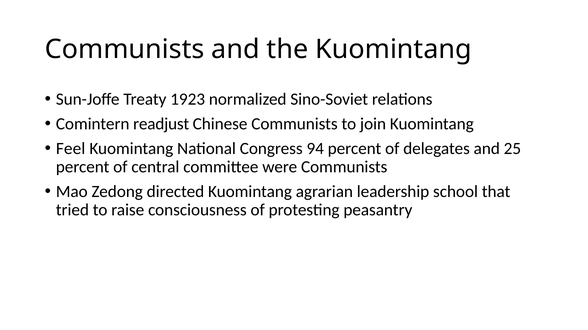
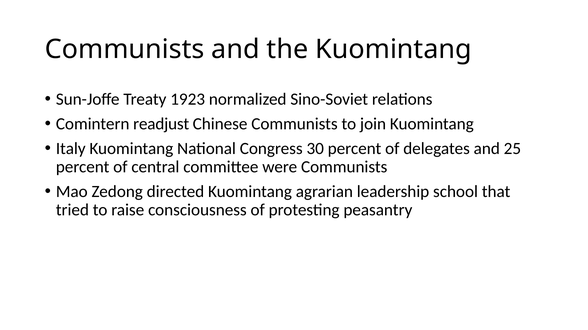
Feel: Feel -> Italy
94: 94 -> 30
